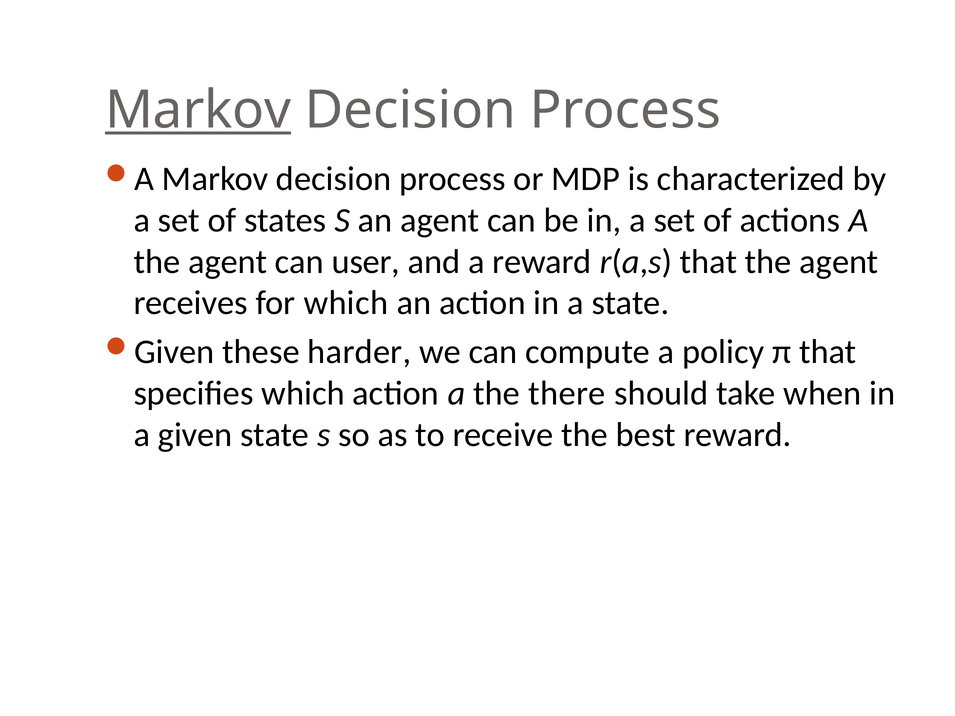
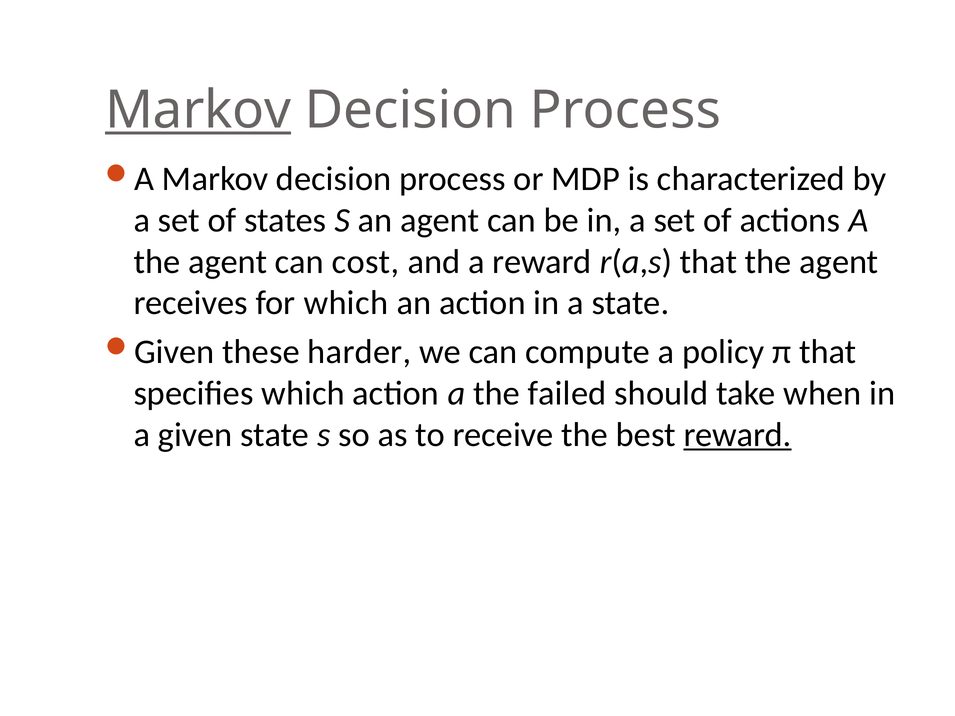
user: user -> cost
there: there -> failed
reward at (738, 435) underline: none -> present
